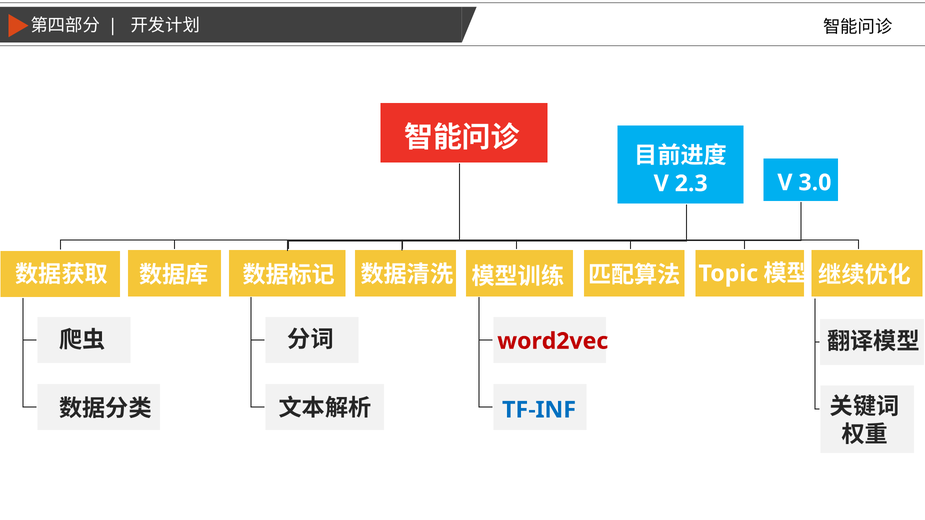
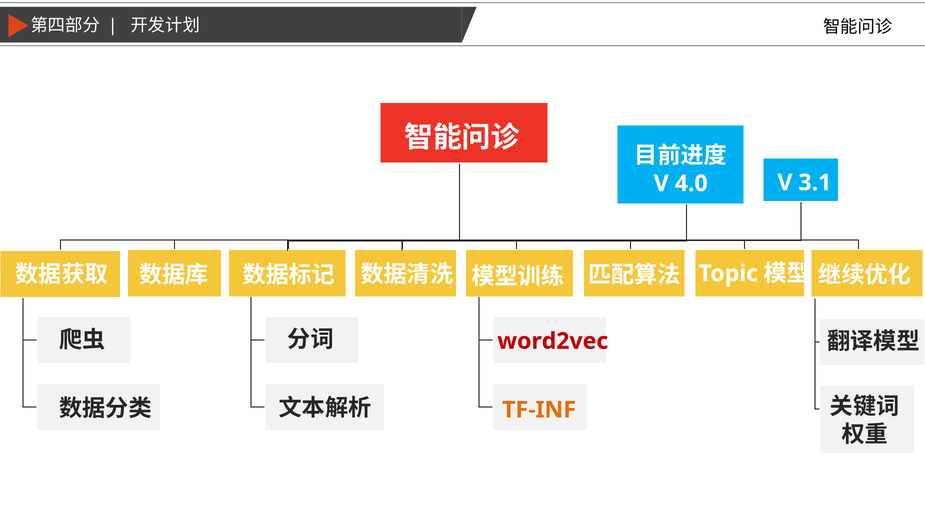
2.3: 2.3 -> 4.0
3.0: 3.0 -> 3.1
TF-INF colour: blue -> orange
